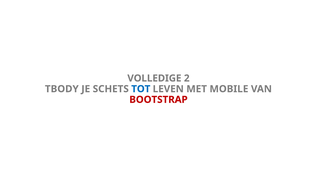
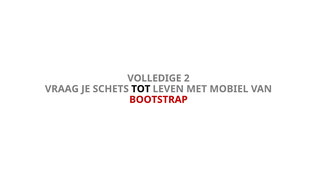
TBODY: TBODY -> VRAAG
TOT colour: blue -> black
MOBILE: MOBILE -> MOBIEL
